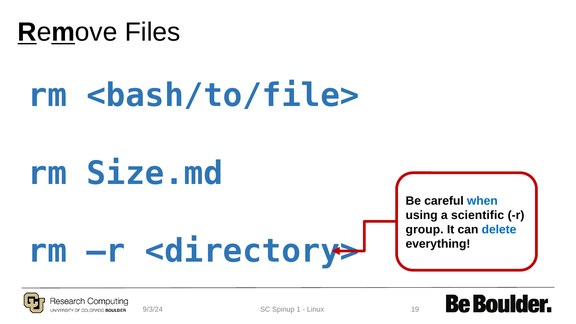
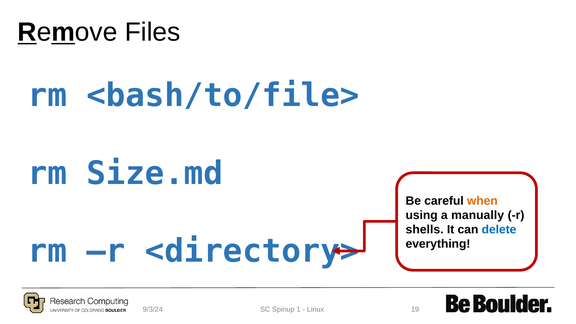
when colour: blue -> orange
scientific: scientific -> manually
group: group -> shells
